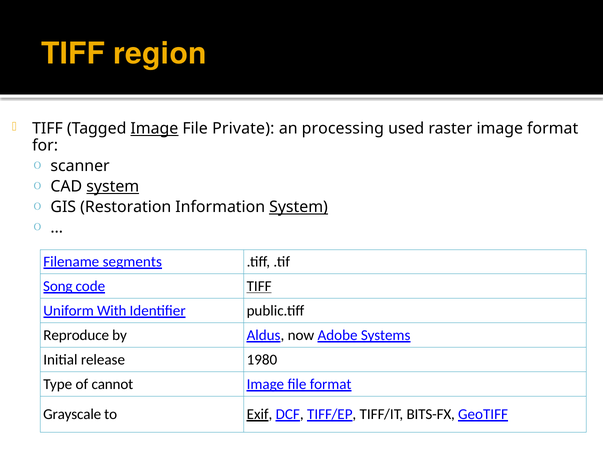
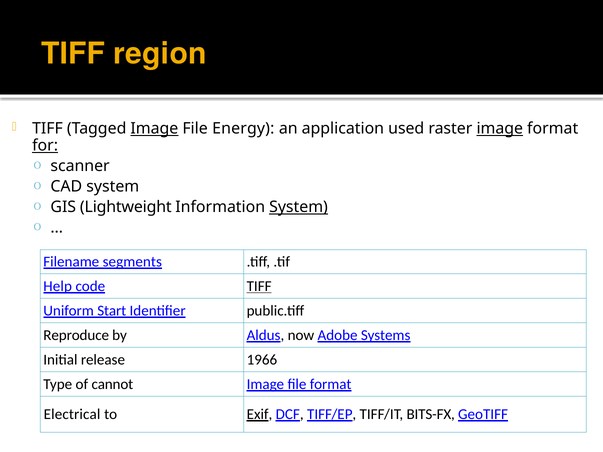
Private: Private -> Energy
processing: processing -> application
image at (500, 129) underline: none -> present
for underline: none -> present
system at (113, 187) underline: present -> none
Restoration: Restoration -> Lightweight
Song: Song -> Help
With: With -> Start
1980: 1980 -> 1966
Grayscale: Grayscale -> Electrical
